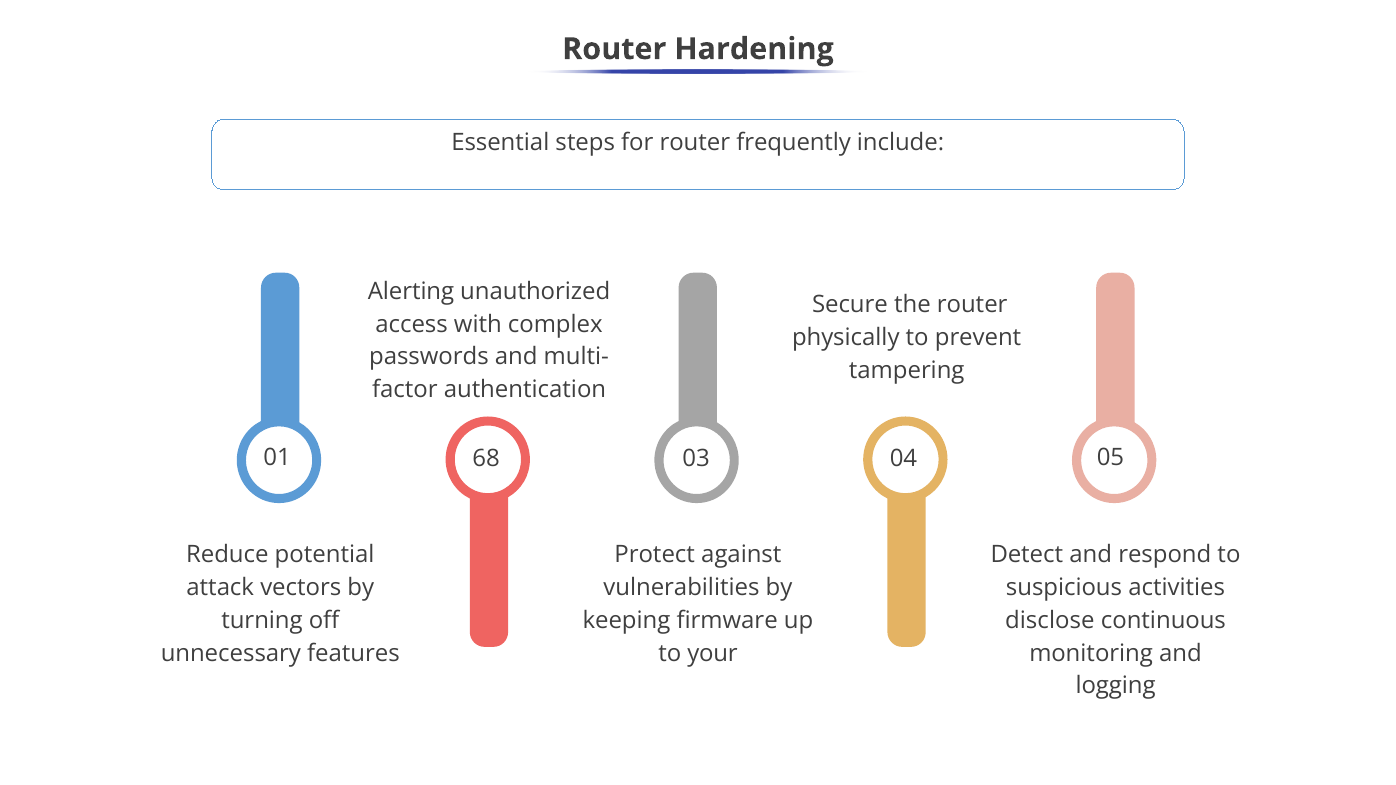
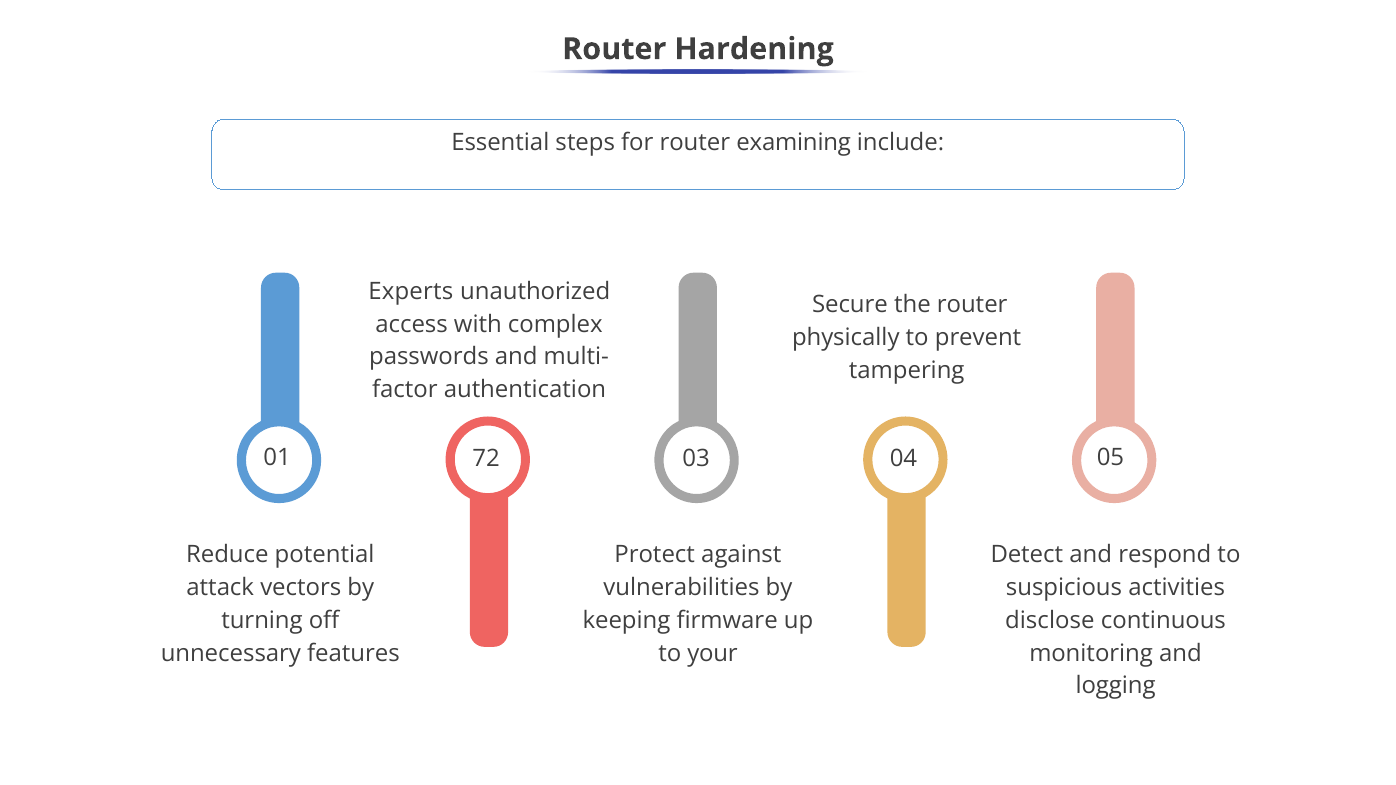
frequently: frequently -> examining
Alerting: Alerting -> Experts
68: 68 -> 72
